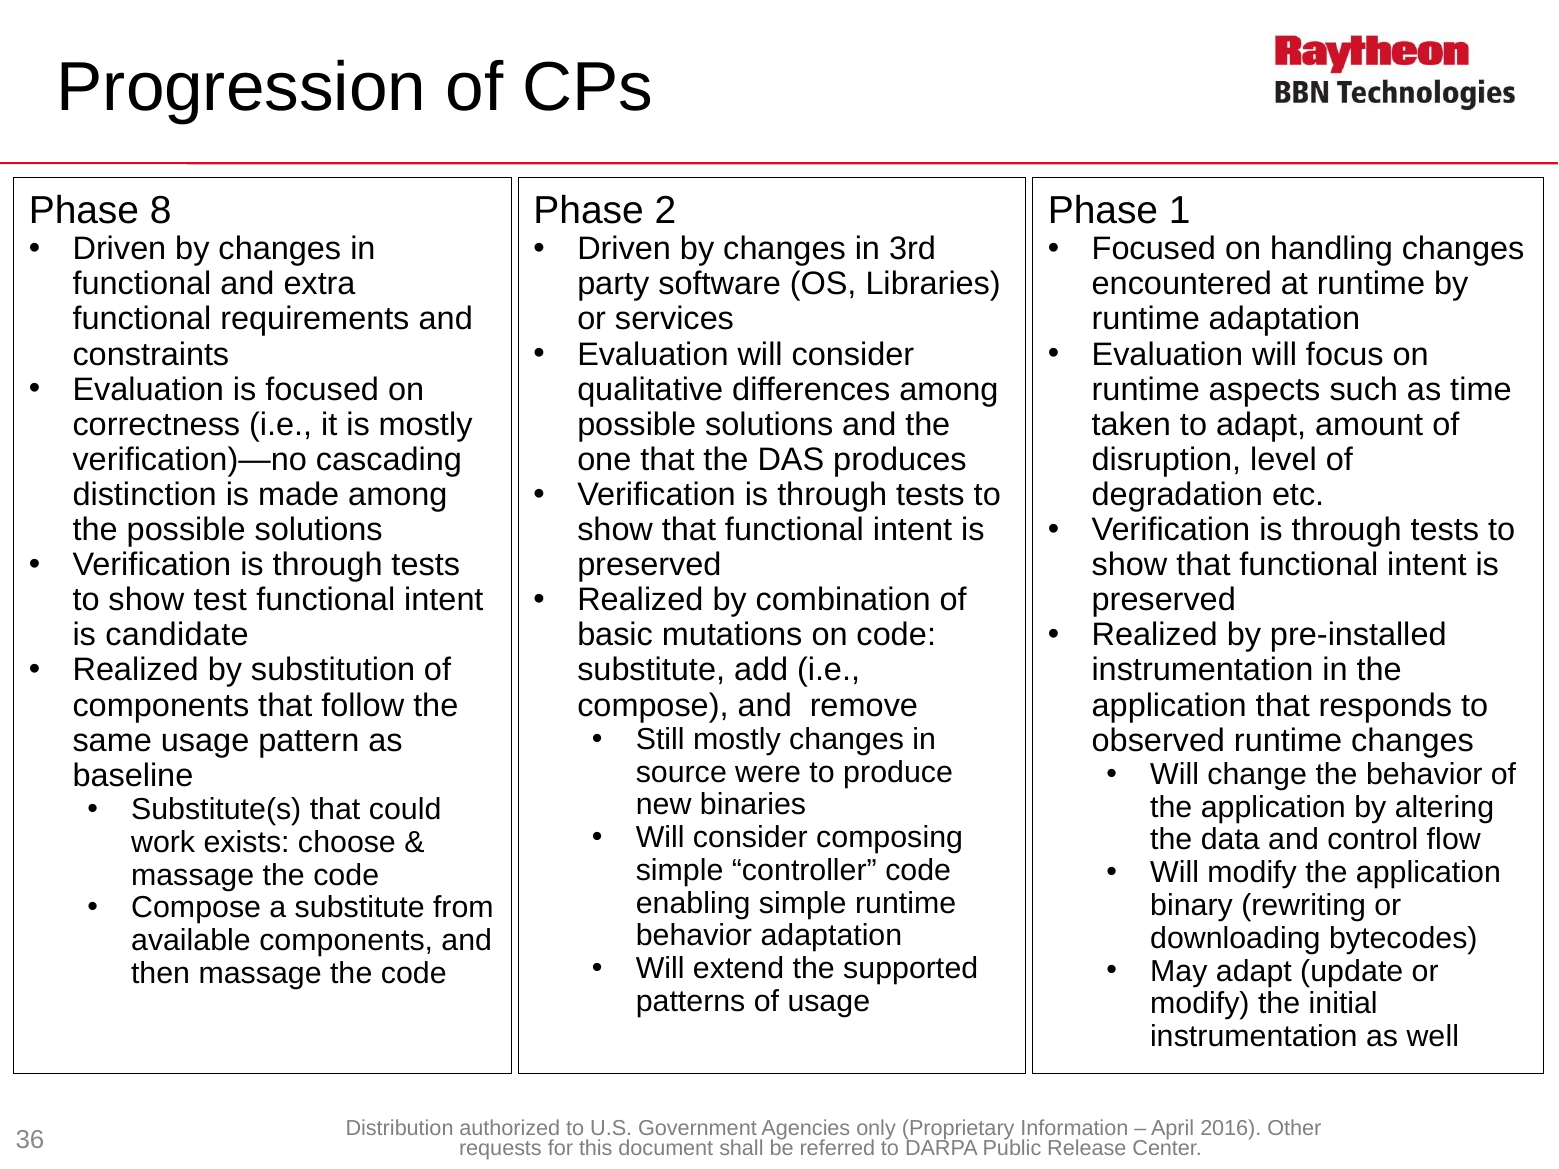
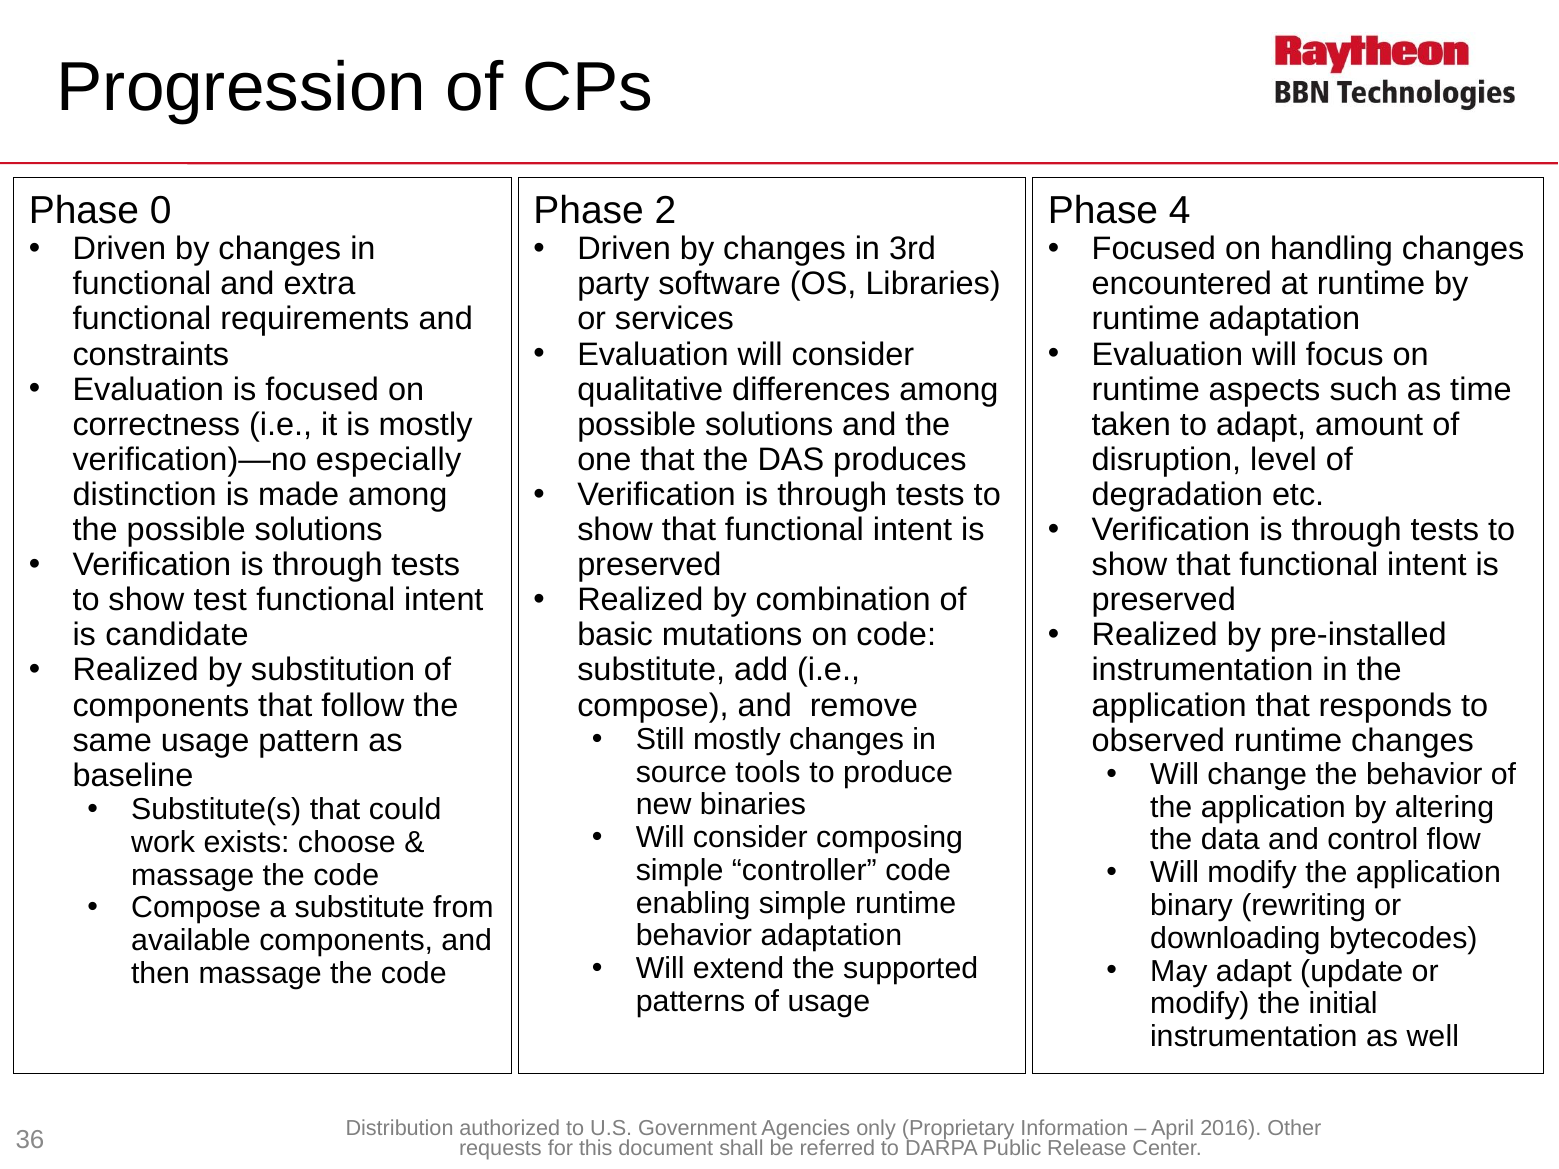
8: 8 -> 0
1: 1 -> 4
cascading: cascading -> especially
were: were -> tools
